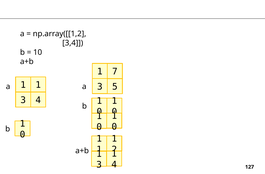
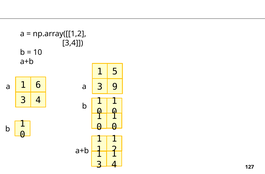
7: 7 -> 5
1 at (38, 85): 1 -> 6
5: 5 -> 9
